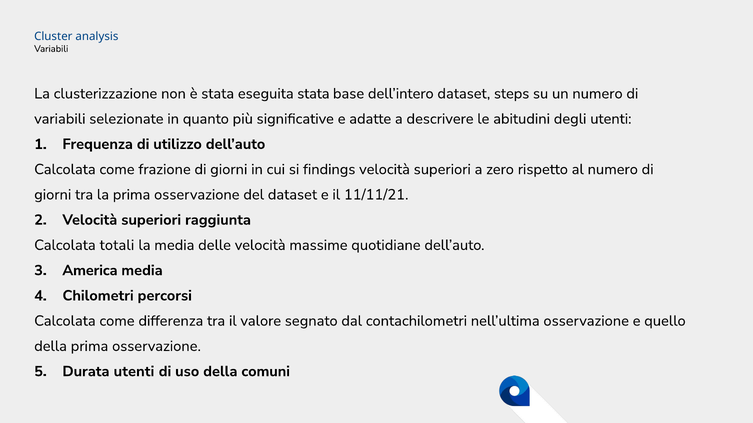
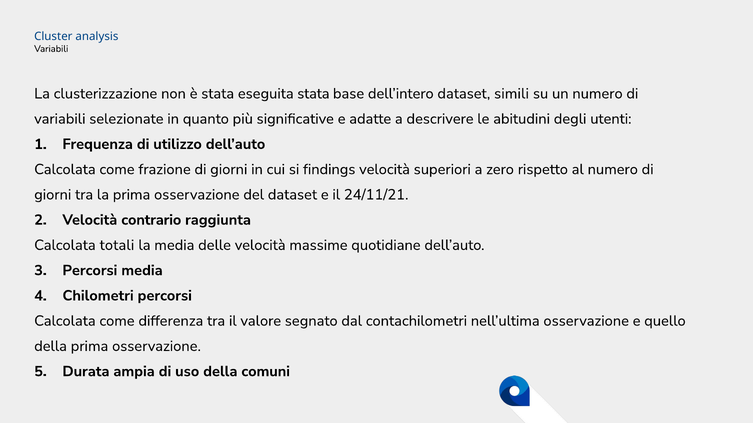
steps: steps -> simili
11/11/21: 11/11/21 -> 24/11/21
superiori at (151, 220): superiori -> contrario
America at (90, 271): America -> Percorsi
Durata utenti: utenti -> ampia
